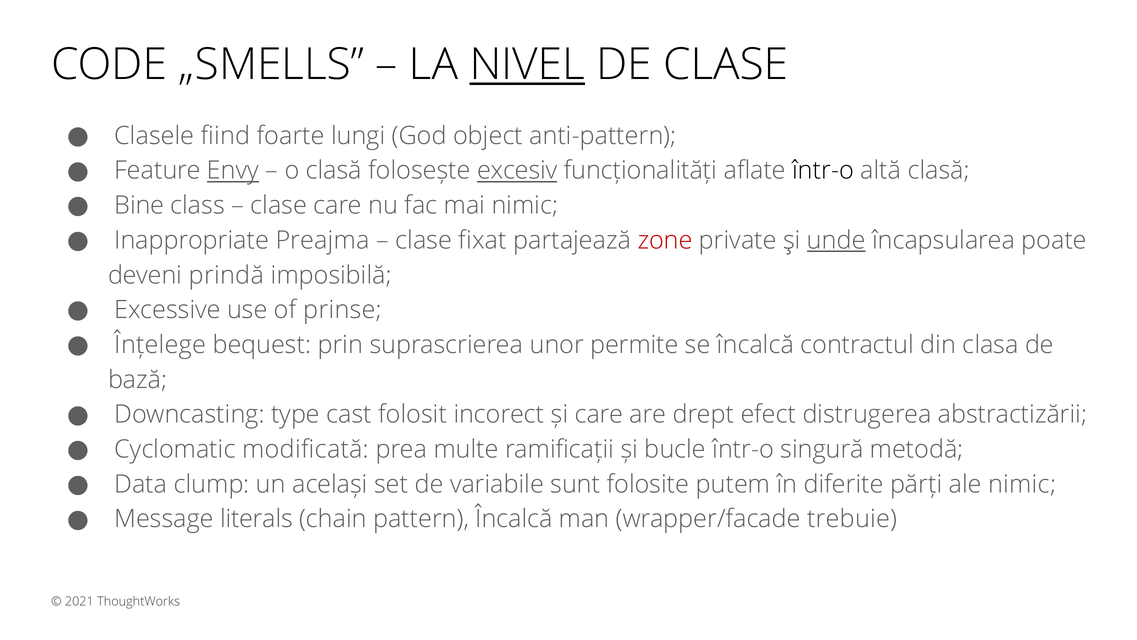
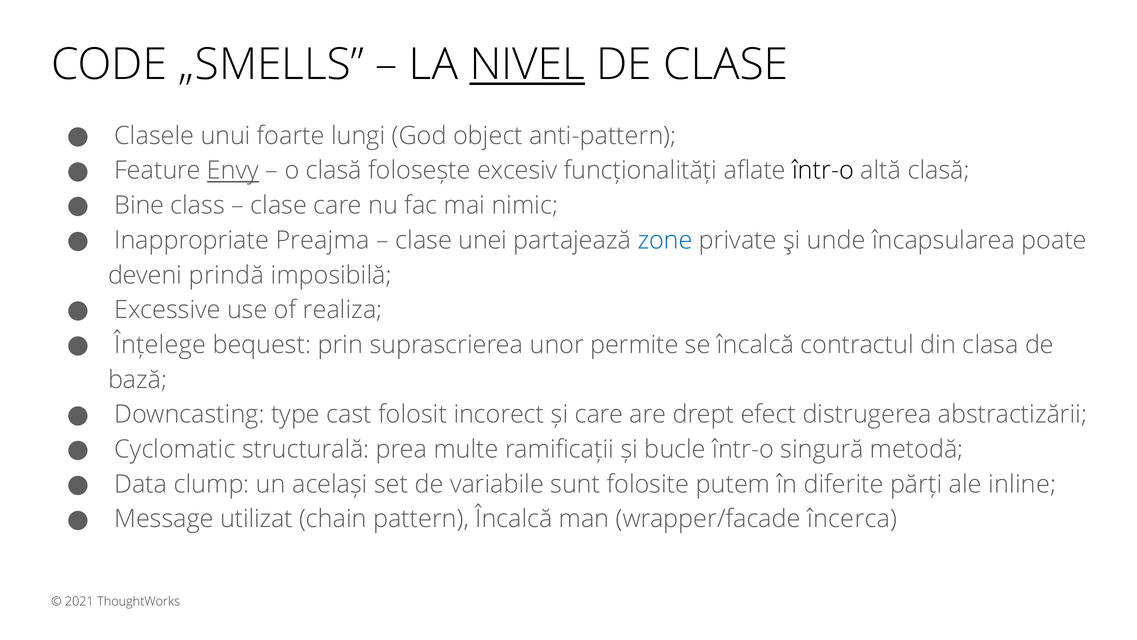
fiind: fiind -> unui
excesiv underline: present -> none
fixat: fixat -> unei
zone colour: red -> blue
unde underline: present -> none
prinse: prinse -> realiza
modificată: modificată -> structurală
ale nimic: nimic -> inline
literals: literals -> utilizat
trebuie: trebuie -> încerca
